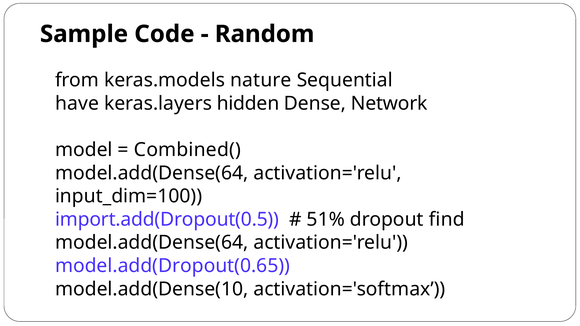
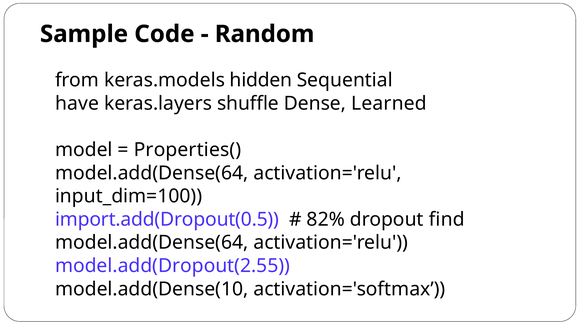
nature: nature -> hidden
hidden: hidden -> shuffle
Network: Network -> Learned
Combined(: Combined( -> Properties(
51%: 51% -> 82%
model.add(Dropout(0.65: model.add(Dropout(0.65 -> model.add(Dropout(2.55
